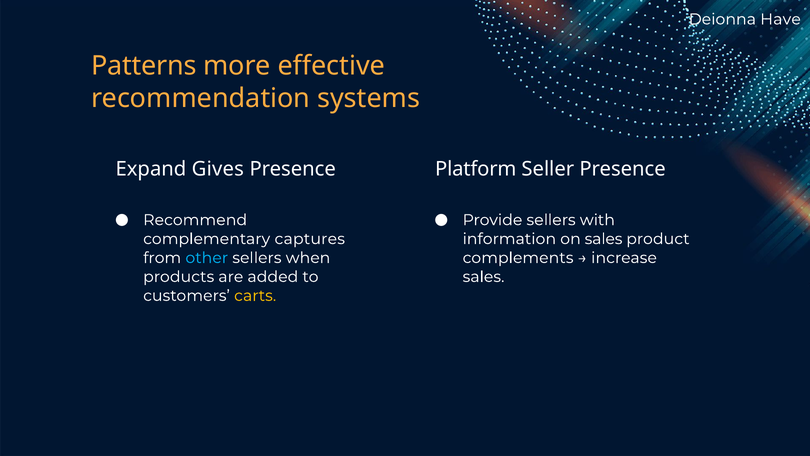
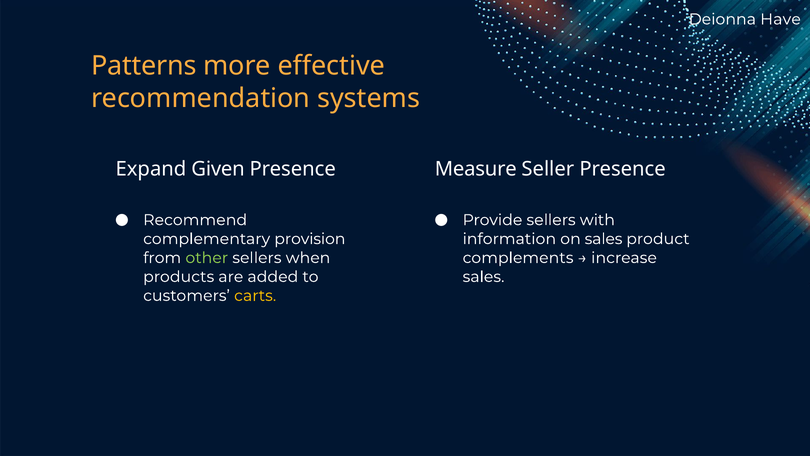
Gives: Gives -> Given
Platform: Platform -> Measure
captures: captures -> provision
other colour: light blue -> light green
